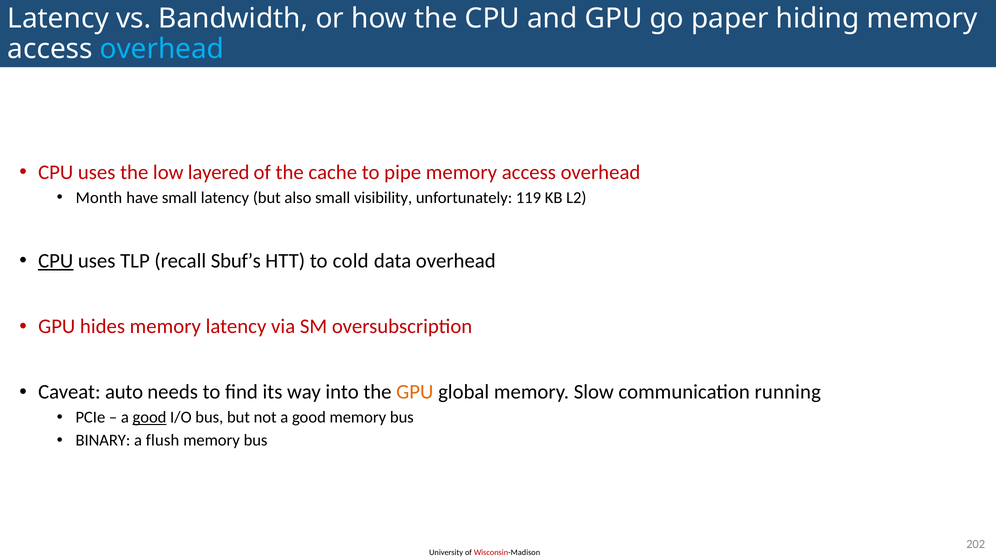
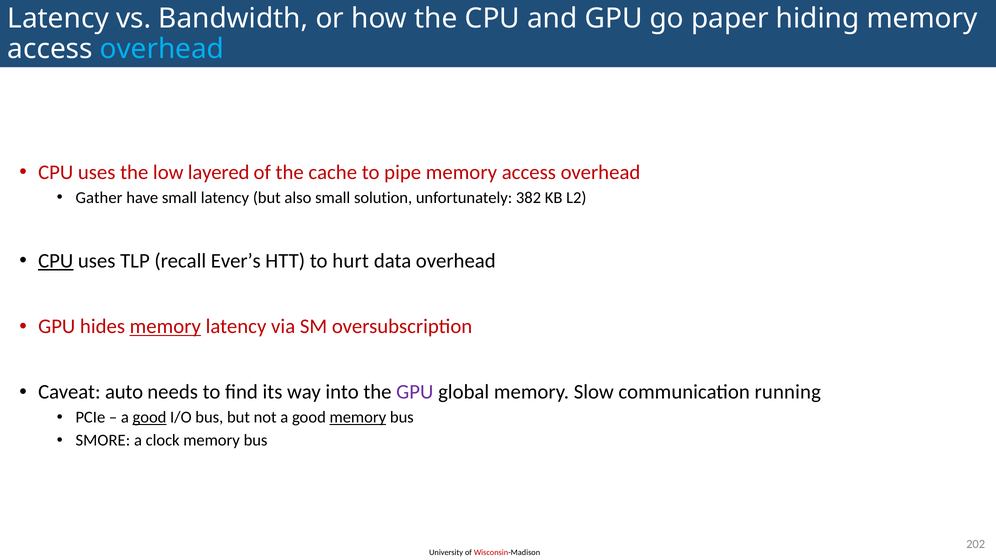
Month: Month -> Gather
visibility: visibility -> solution
119: 119 -> 382
Sbuf’s: Sbuf’s -> Ever’s
cold: cold -> hurt
memory at (165, 327) underline: none -> present
GPU at (415, 392) colour: orange -> purple
memory at (358, 418) underline: none -> present
BINARY: BINARY -> SMORE
flush: flush -> clock
